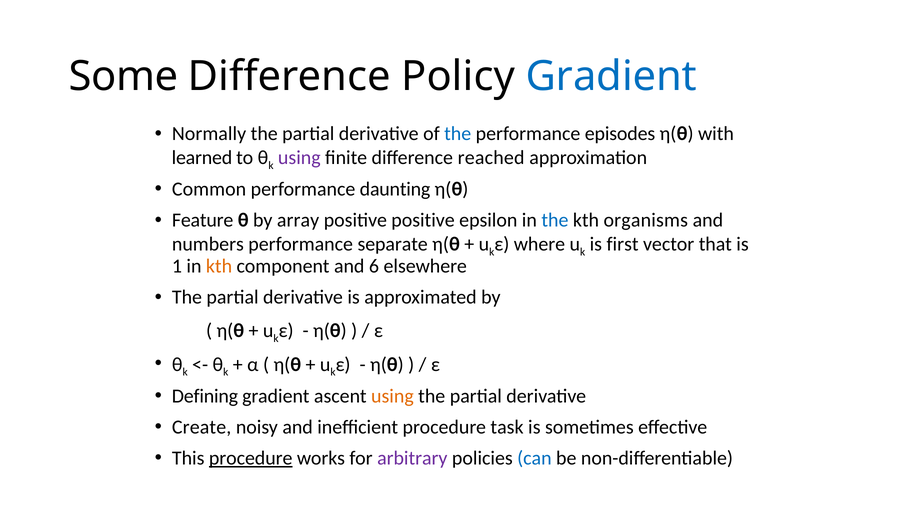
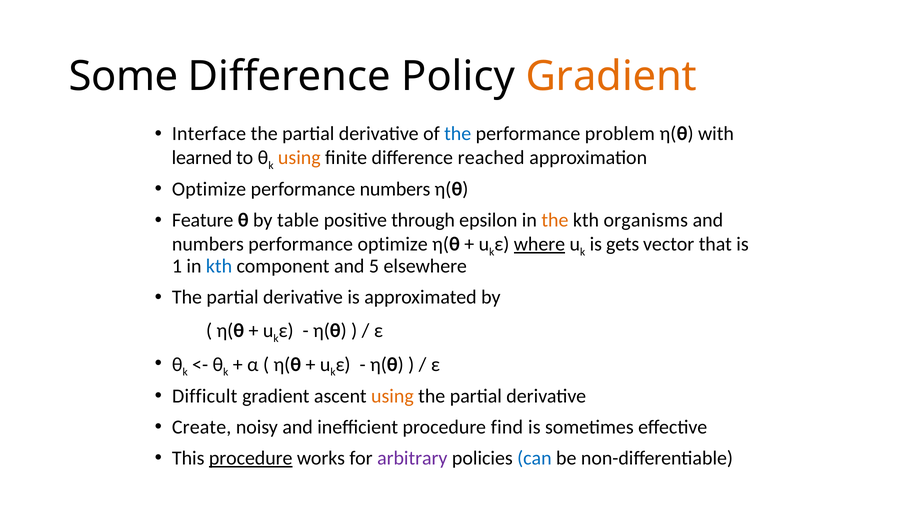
Gradient at (611, 77) colour: blue -> orange
Normally: Normally -> Interface
episodes: episodes -> problem
using at (299, 157) colour: purple -> orange
Common at (209, 189): Common -> Optimize
performance daunting: daunting -> numbers
array: array -> table
positive positive: positive -> through
the at (555, 220) colour: blue -> orange
performance separate: separate -> optimize
where underline: none -> present
first: first -> gets
kth at (219, 266) colour: orange -> blue
6: 6 -> 5
Defining: Defining -> Difficult
task: task -> find
